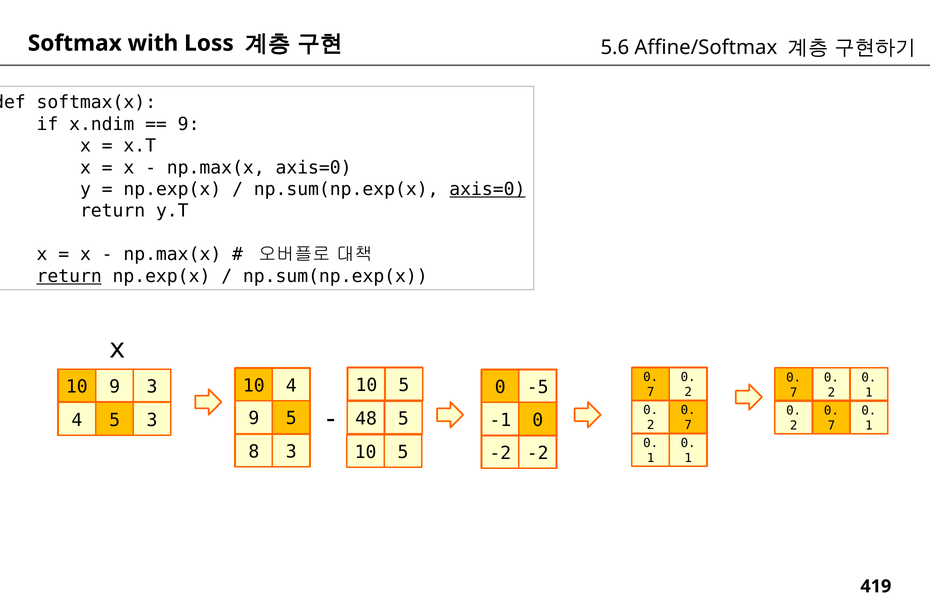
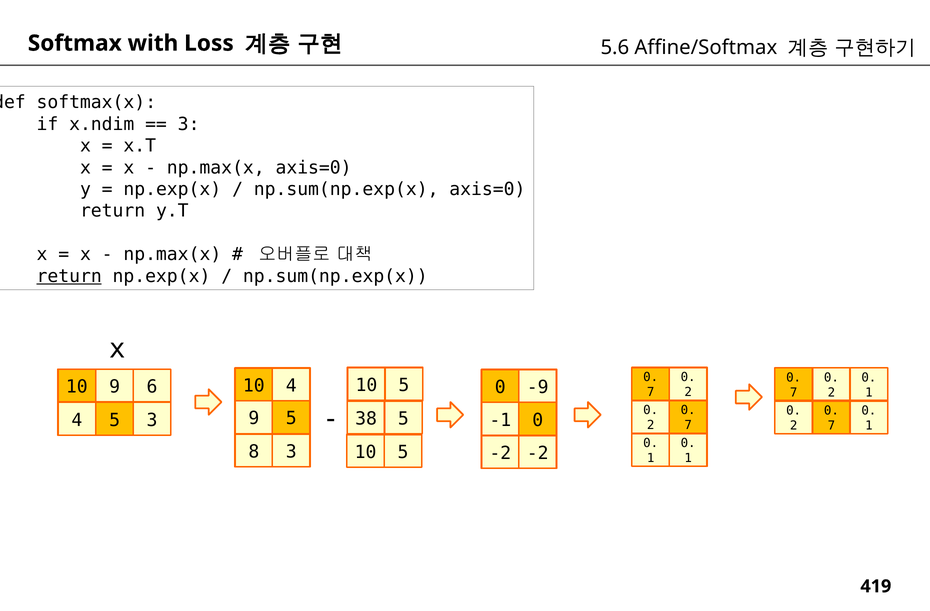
9 at (189, 124): 9 -> 3
axis=0 at (487, 189) underline: present -> none
9 3: 3 -> 6
-5: -5 -> -9
48: 48 -> 38
